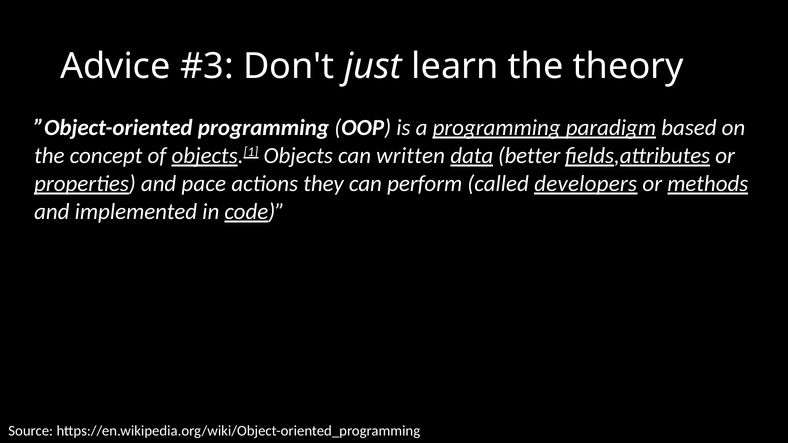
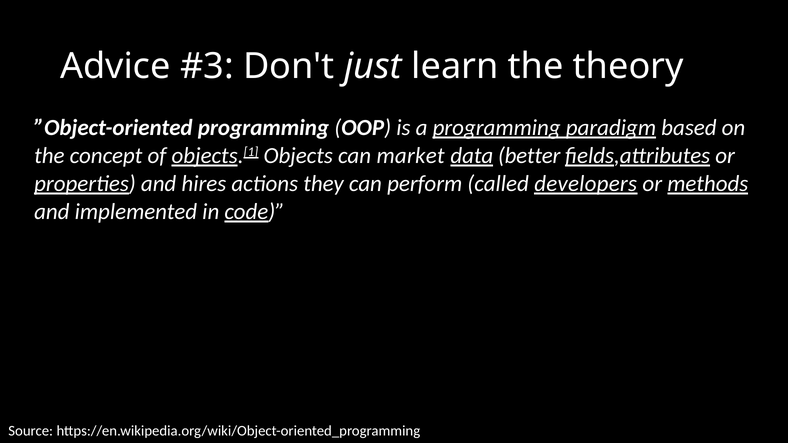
written: written -> market
pace: pace -> hires
